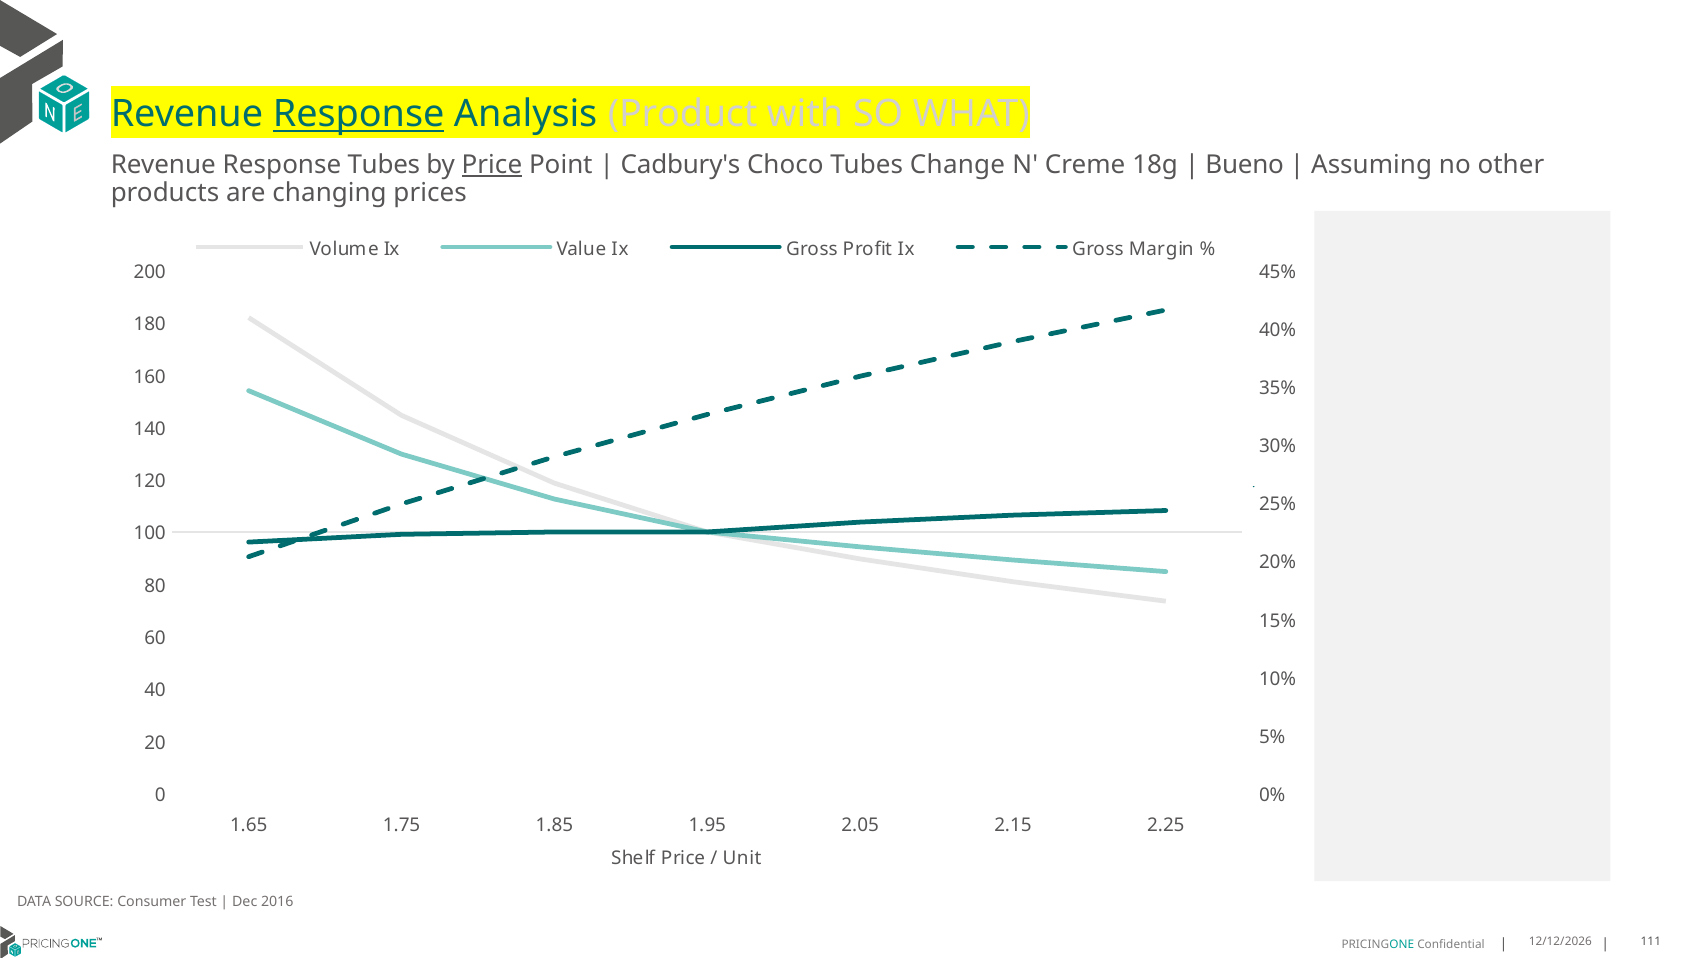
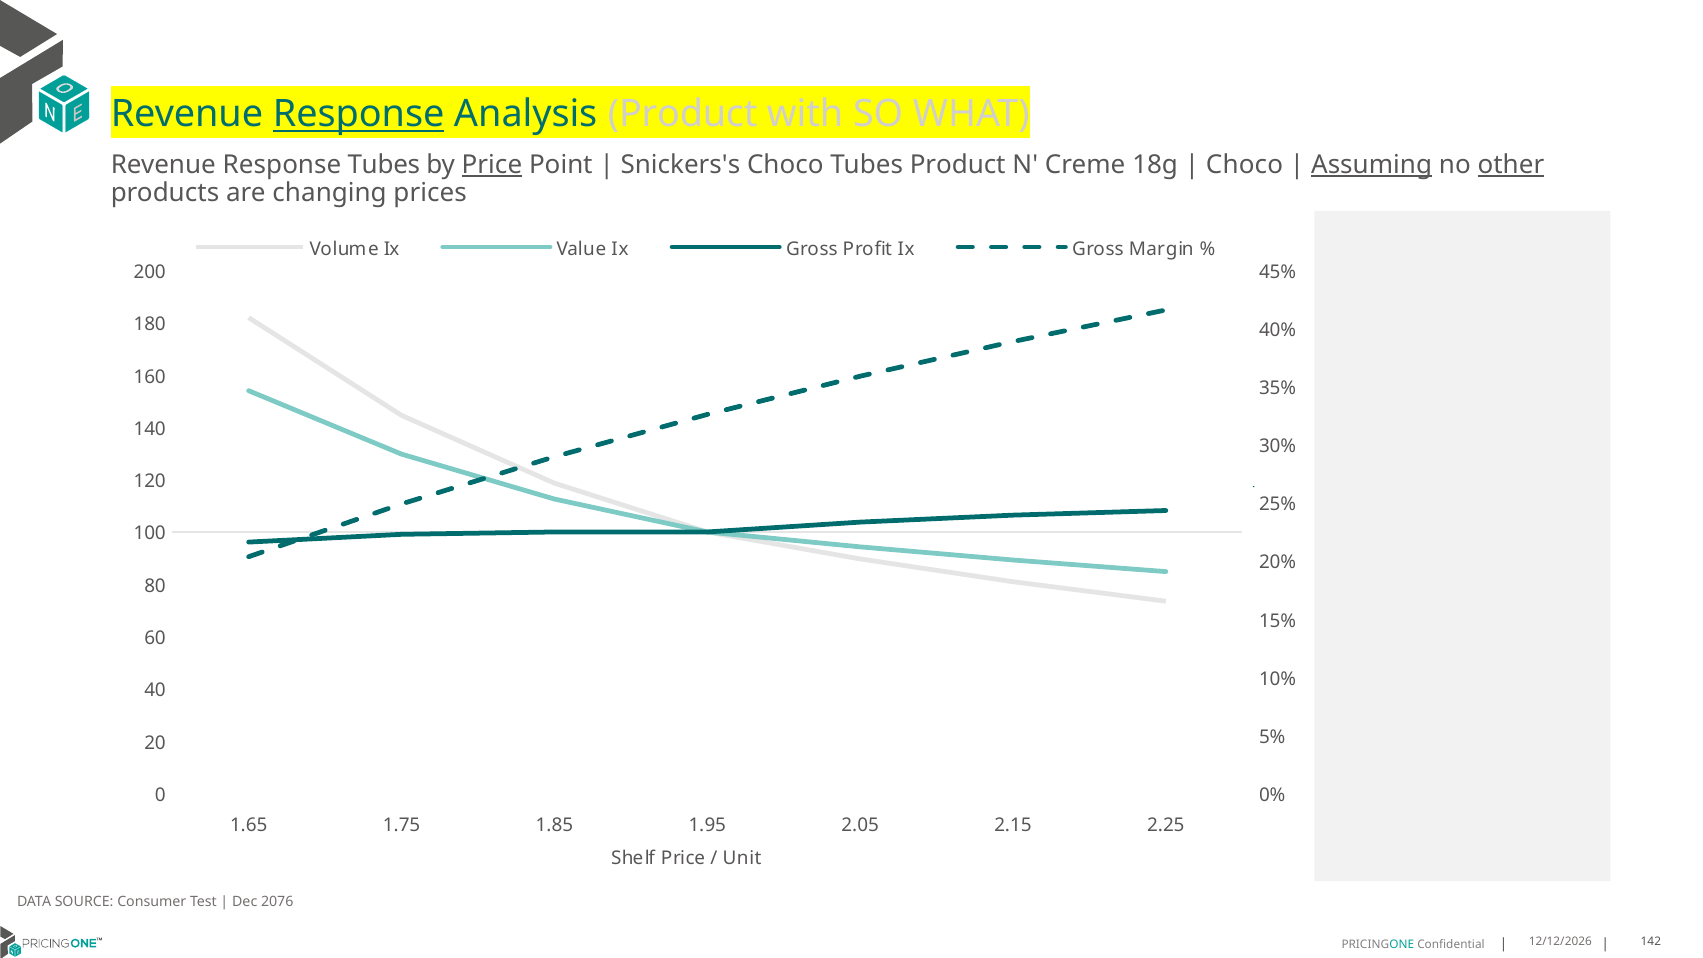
Cadbury's: Cadbury's -> Snickers's
Tubes Change: Change -> Product
Bueno at (1245, 165): Bueno -> Choco
Assuming underline: none -> present
other underline: none -> present
2016: 2016 -> 2076
111: 111 -> 142
